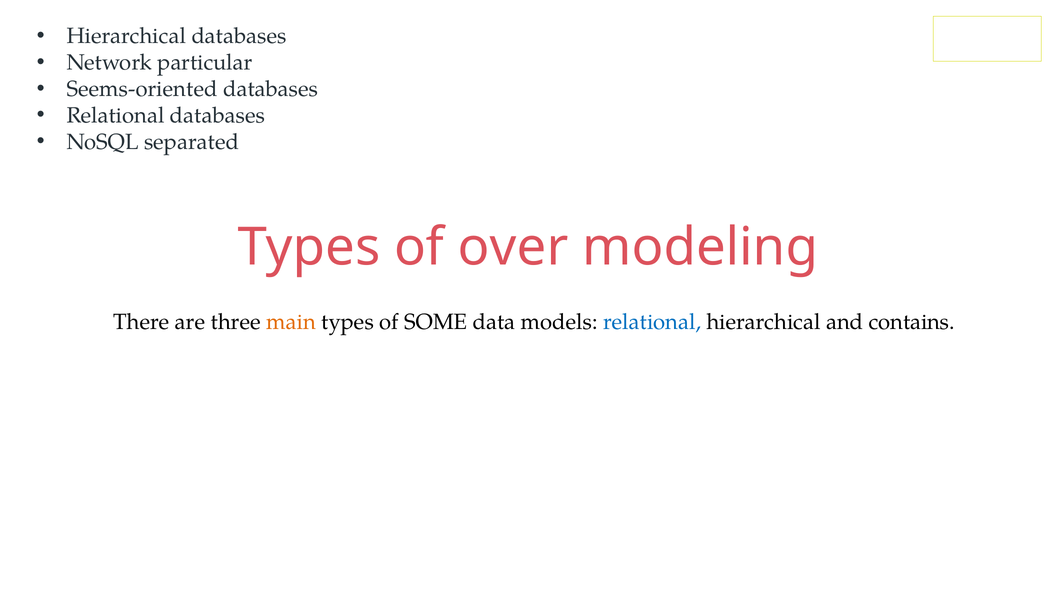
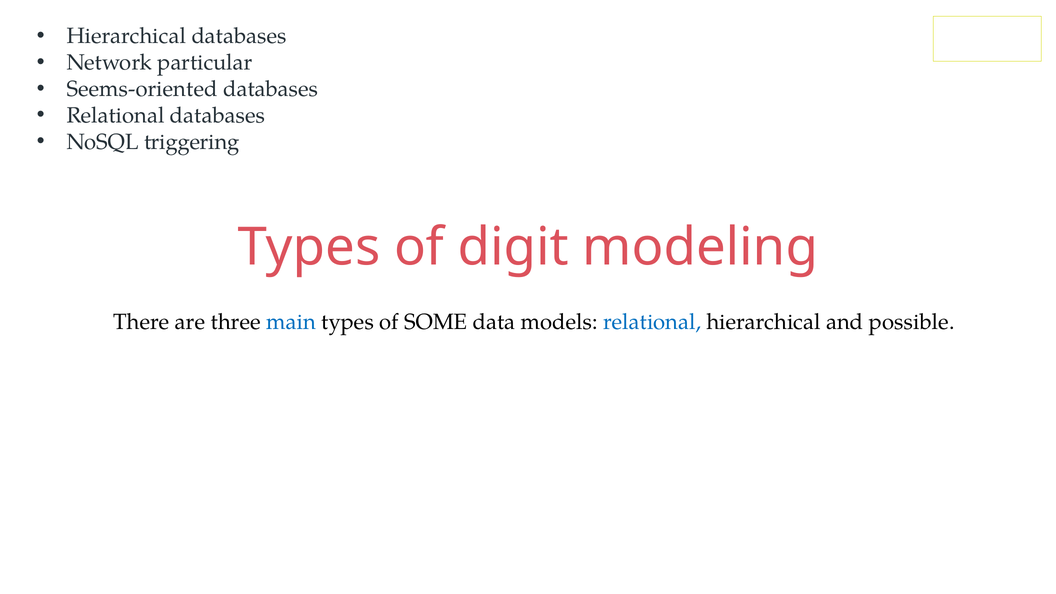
separated: separated -> triggering
over: over -> digit
main colour: orange -> blue
contains: contains -> possible
